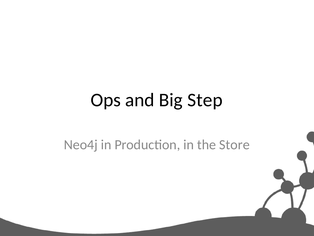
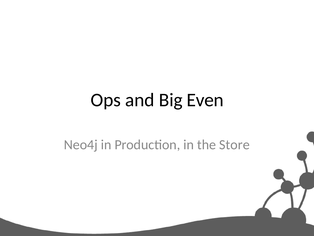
Step: Step -> Even
